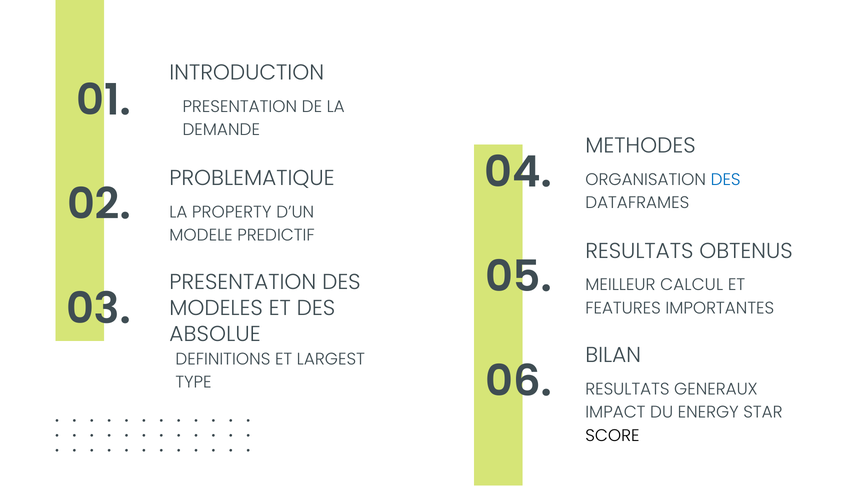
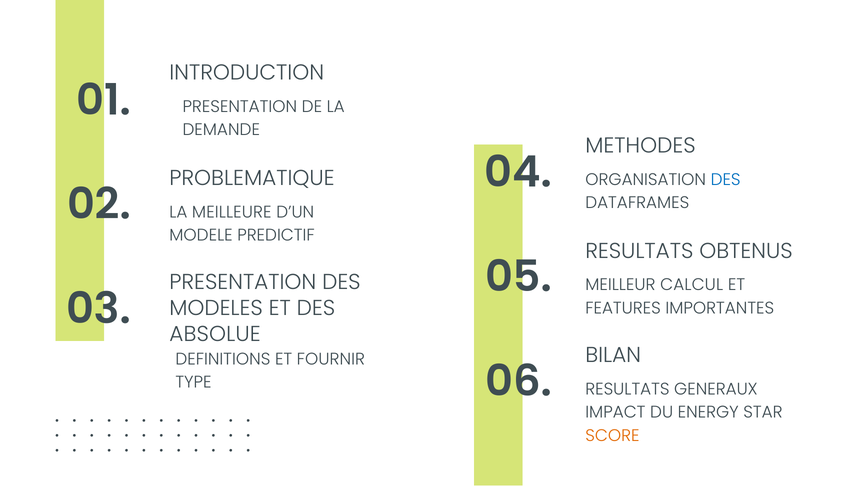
PROPERTY: PROPERTY -> MEILLEURE
LARGEST: LARGEST -> FOURNIR
SCORE colour: black -> orange
